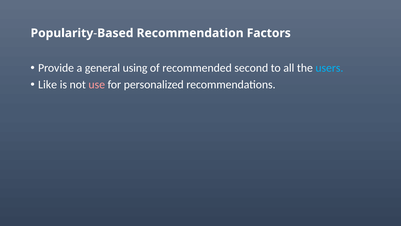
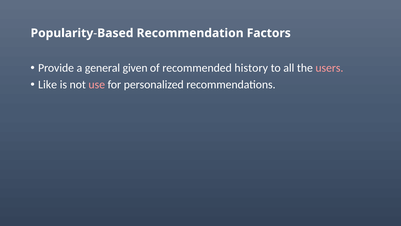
using: using -> given
second: second -> history
users colour: light blue -> pink
